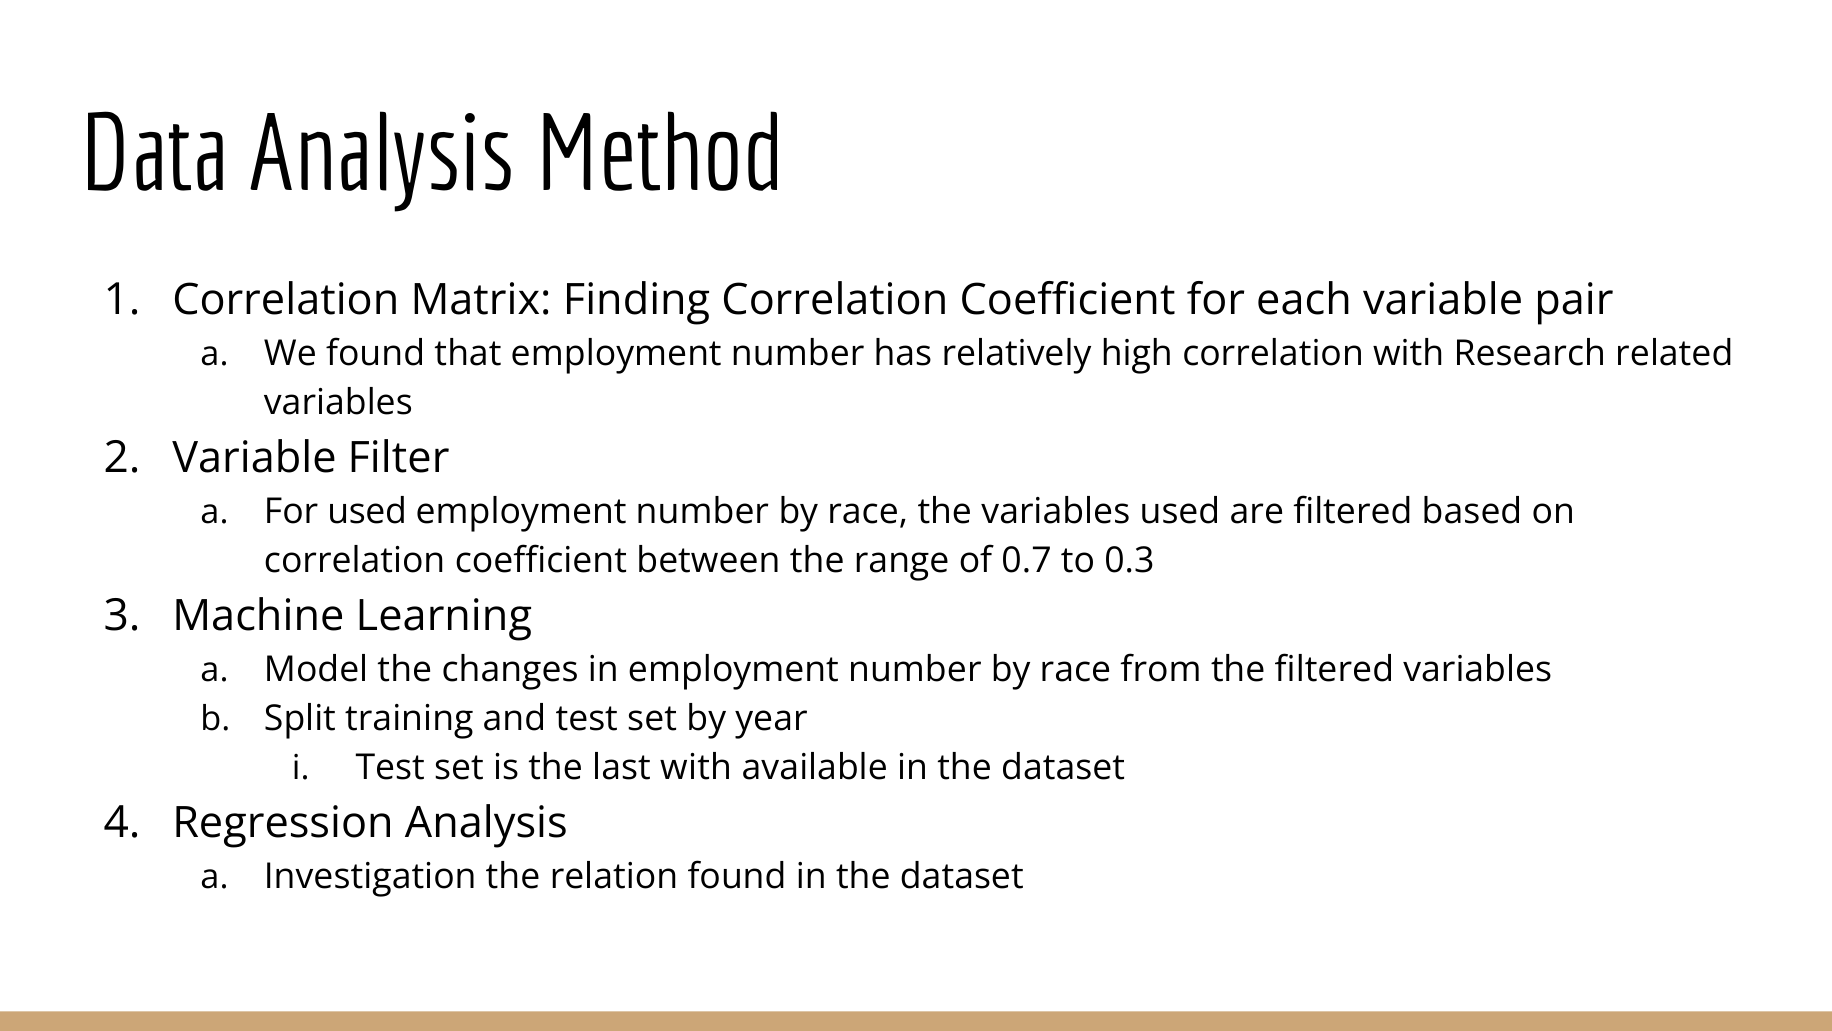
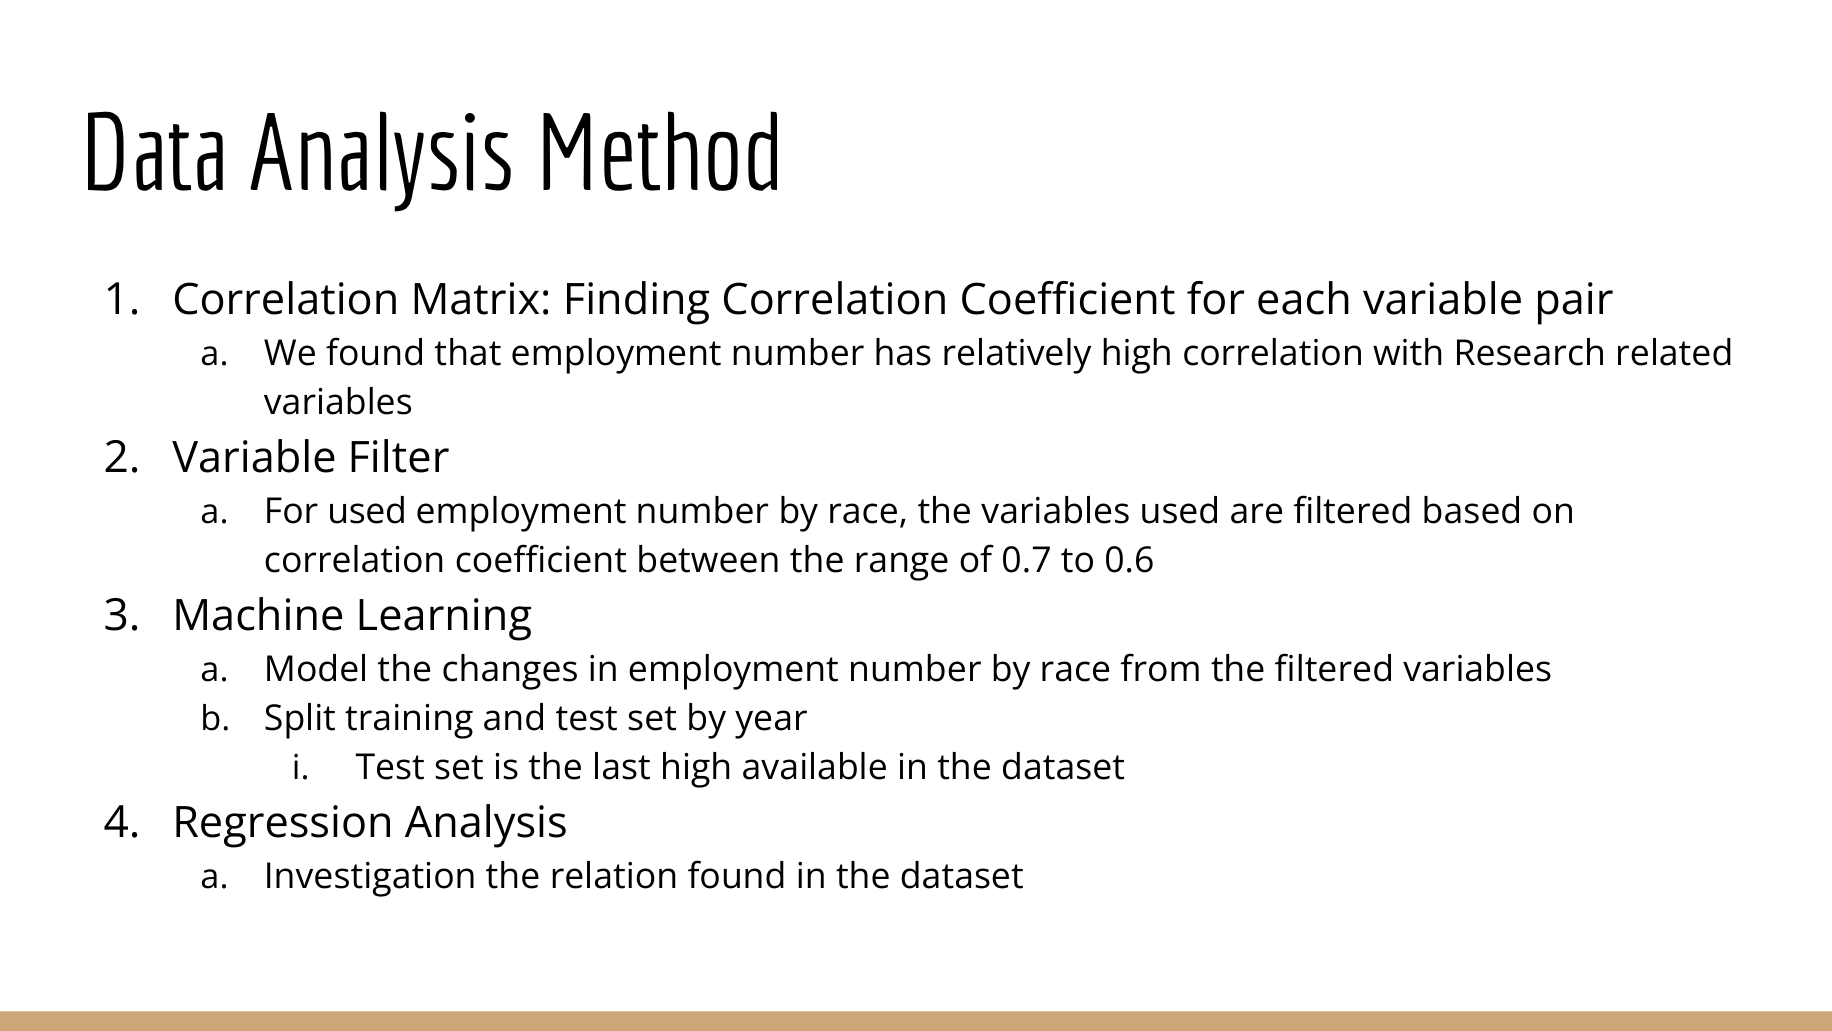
0.3: 0.3 -> 0.6
last with: with -> high
